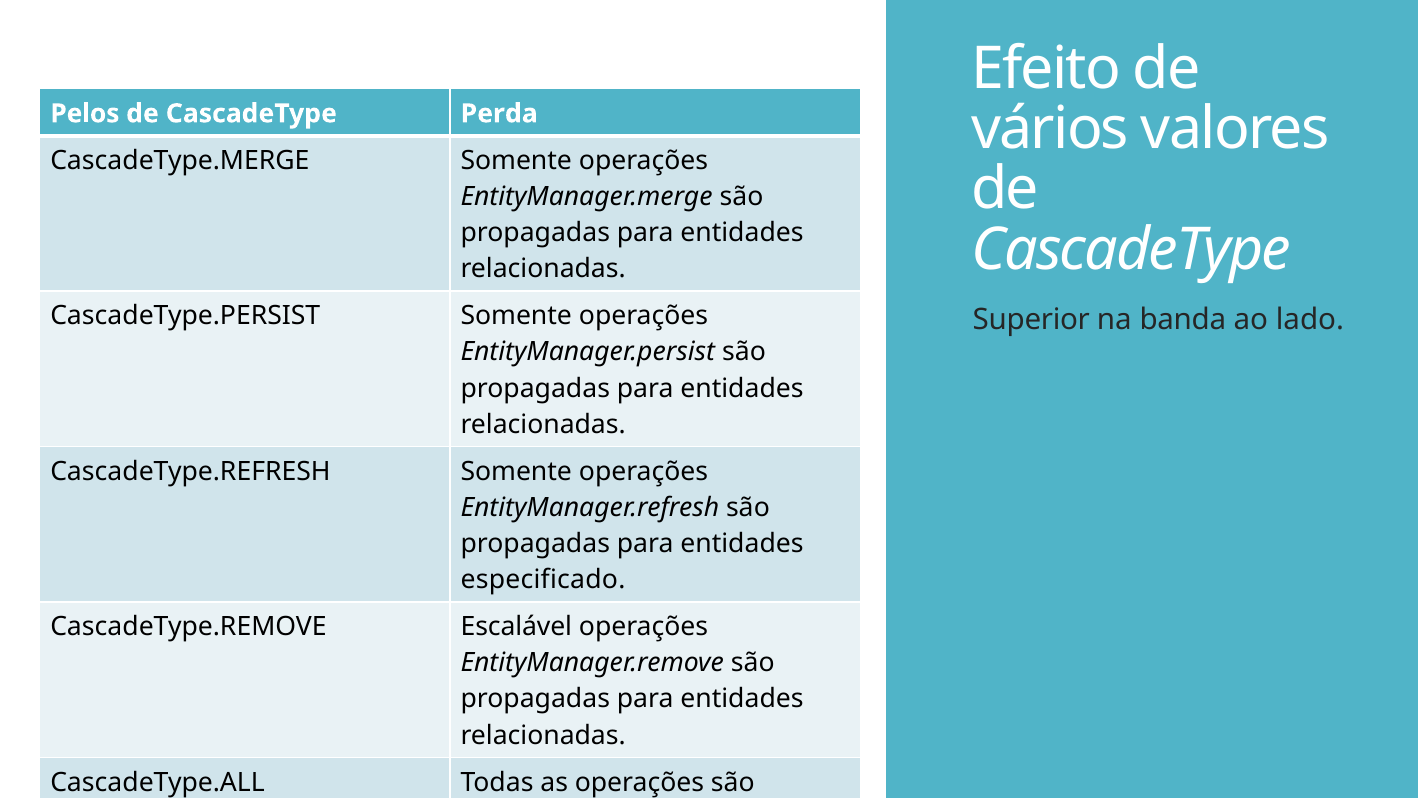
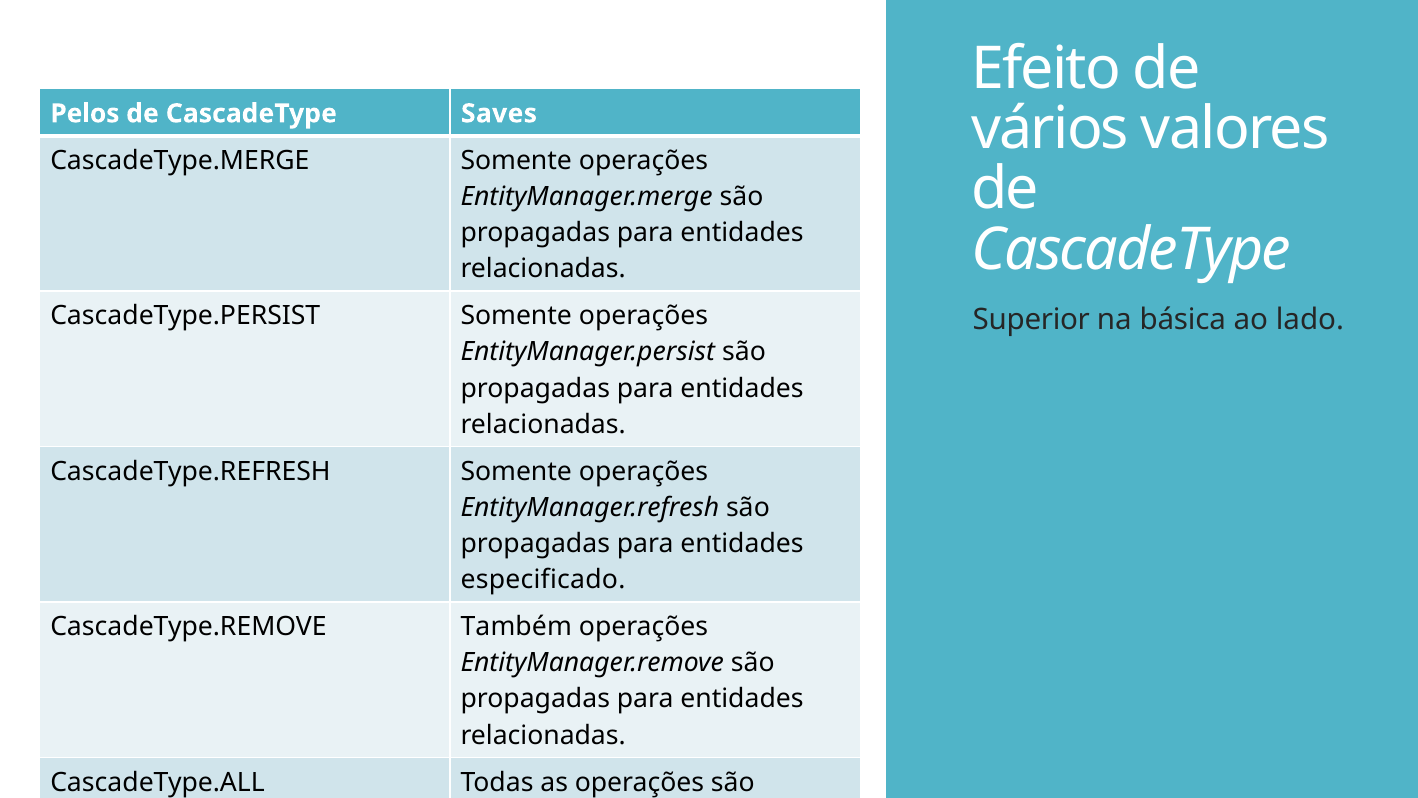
Perda: Perda -> Saves
banda: banda -> básica
Escalável: Escalável -> Também
